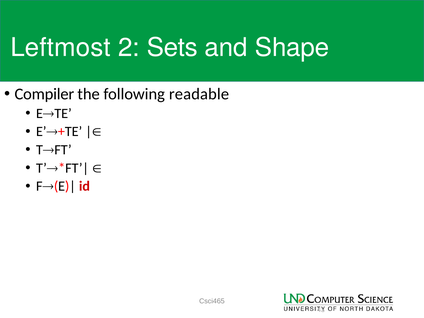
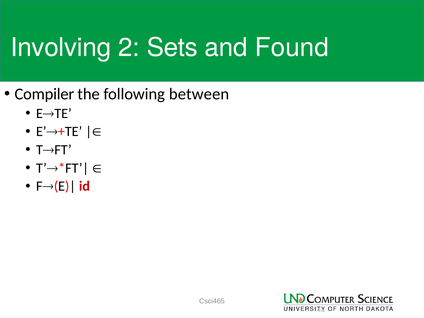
Leftmost: Leftmost -> Involving
Shape: Shape -> Found
readable: readable -> between
